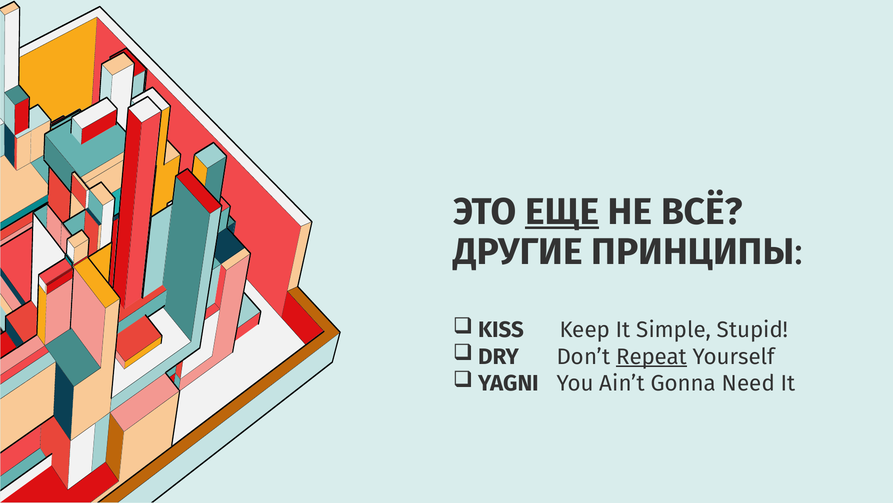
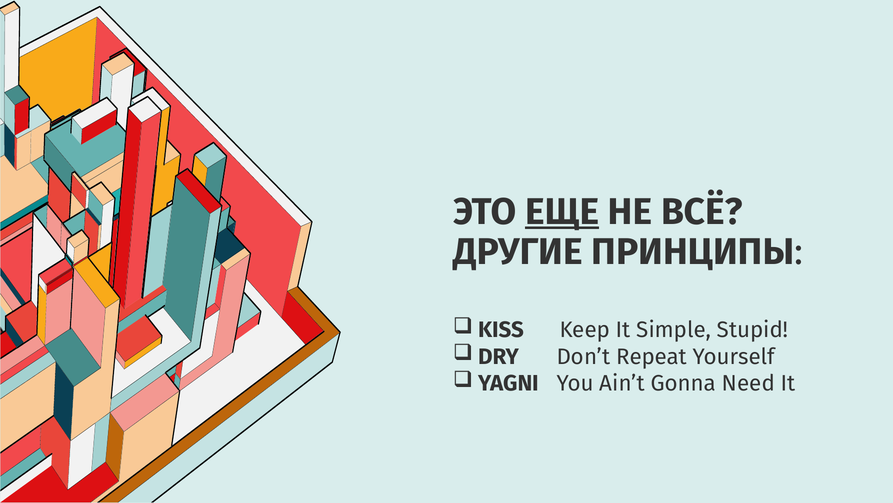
Repeat underline: present -> none
